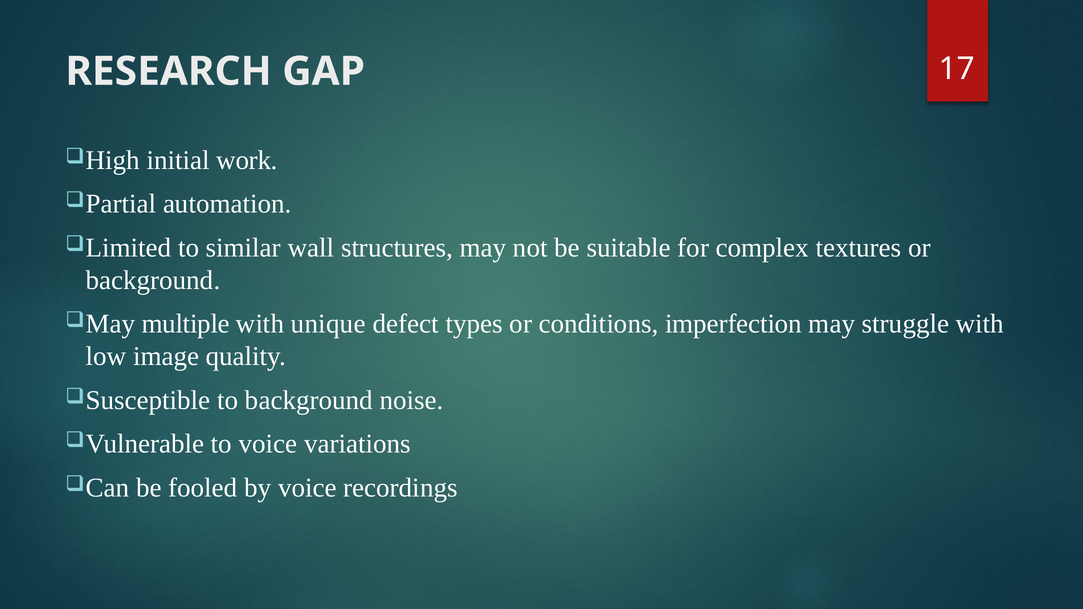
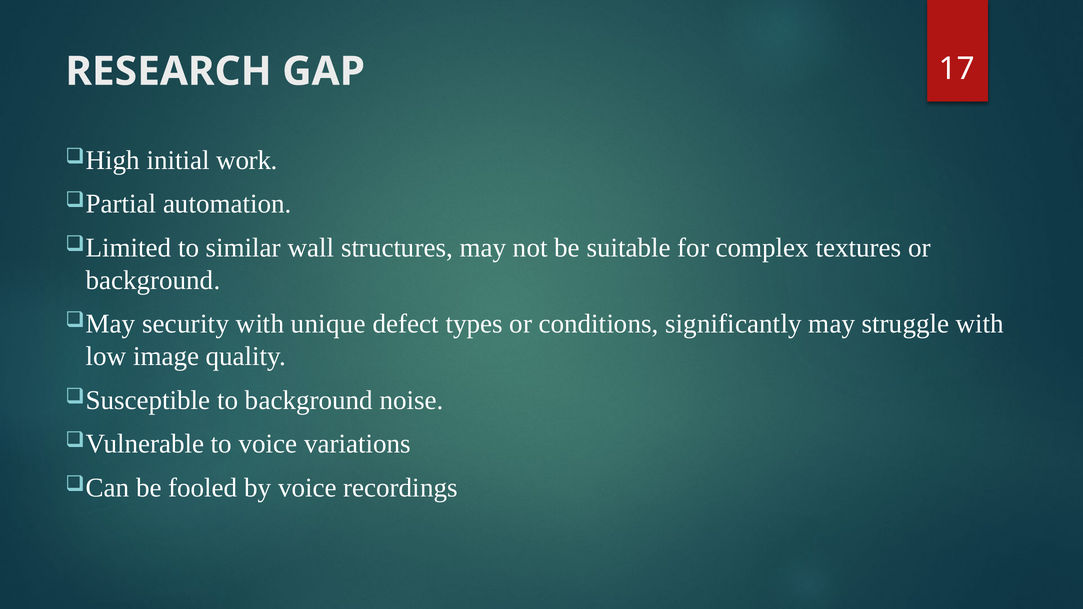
multiple: multiple -> security
imperfection: imperfection -> significantly
